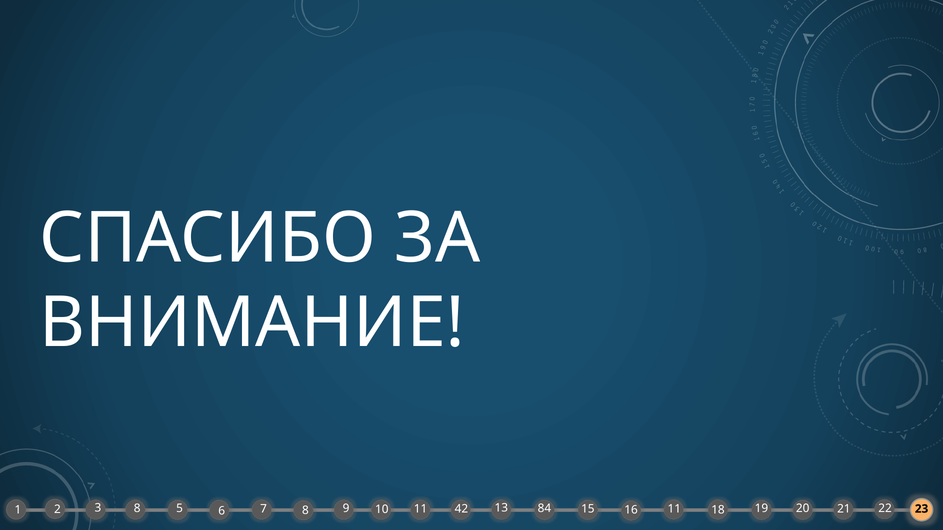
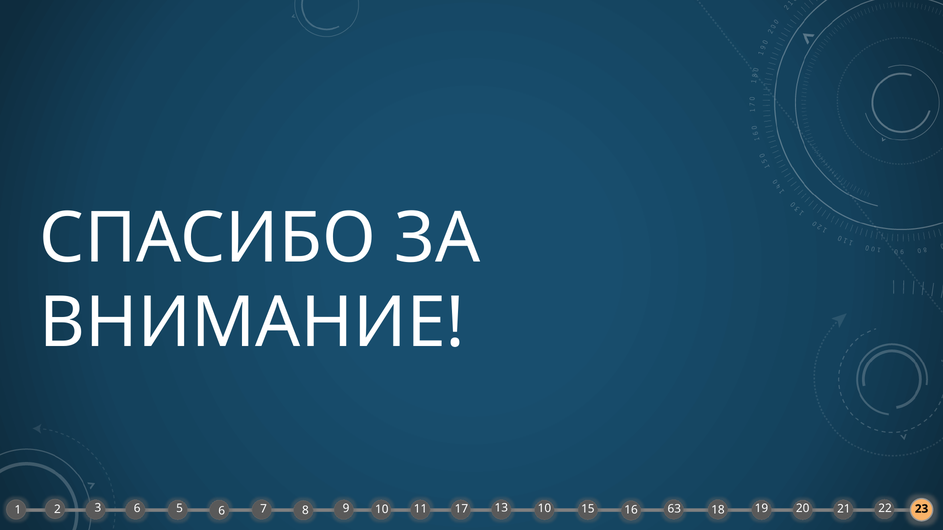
3 8: 8 -> 6
42: 42 -> 17
13 84: 84 -> 10
16 11: 11 -> 63
